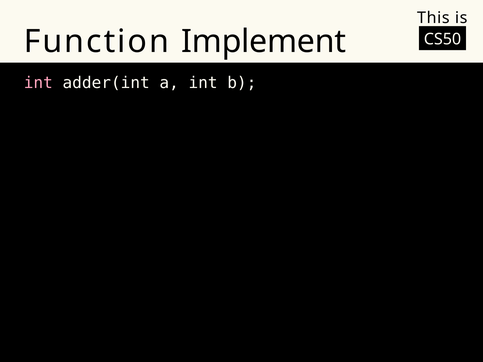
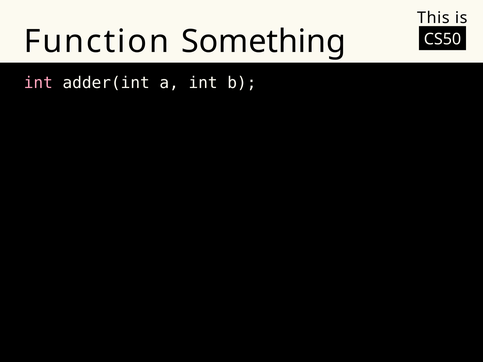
Implement: Implement -> Something
